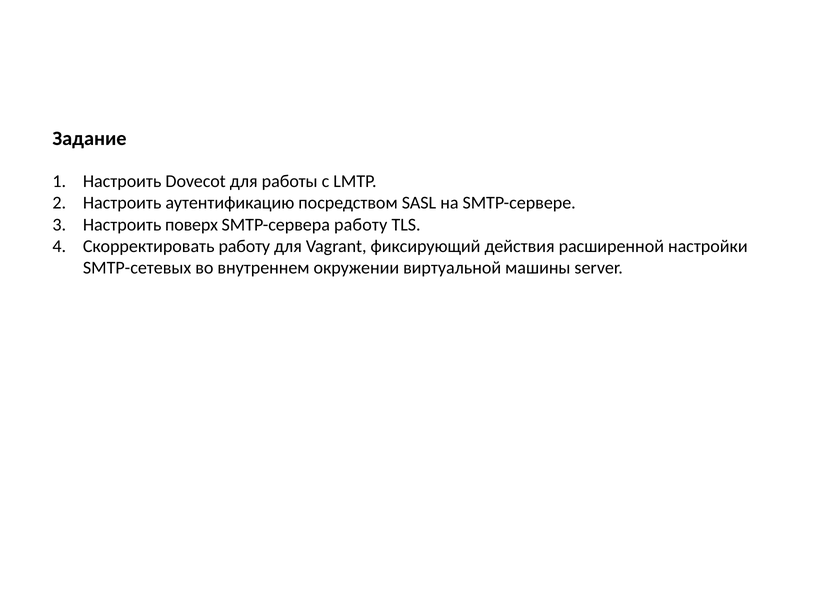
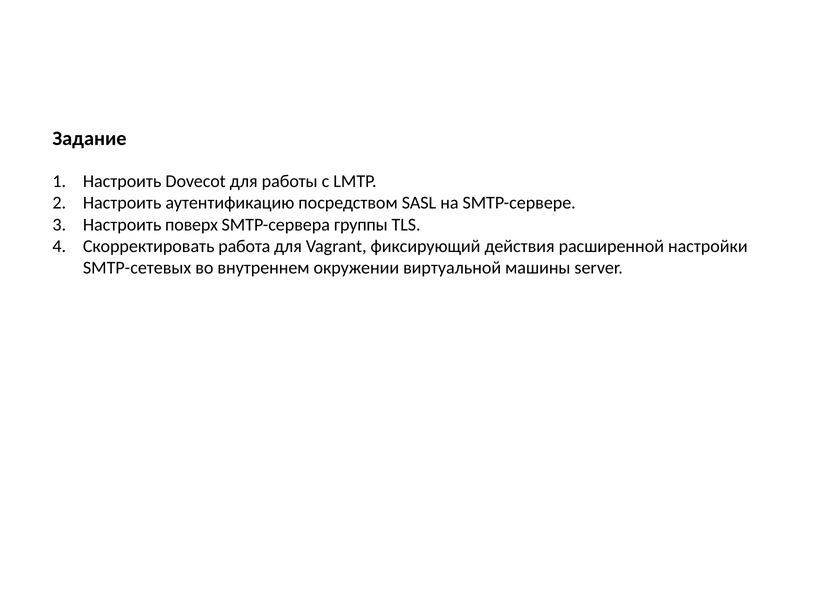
SMTP-сервера работу: работу -> группы
Скорректировать работу: работу -> работа
